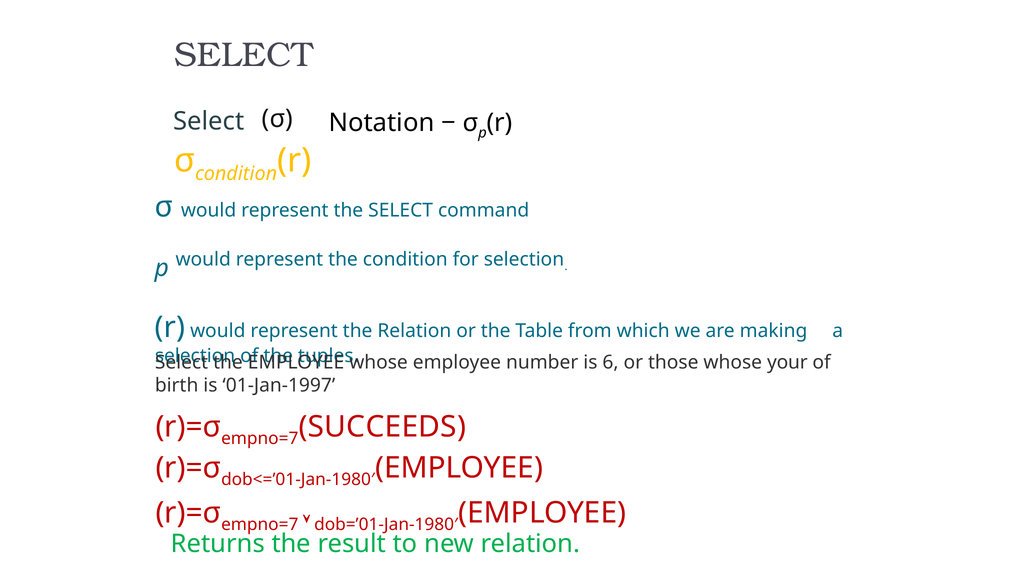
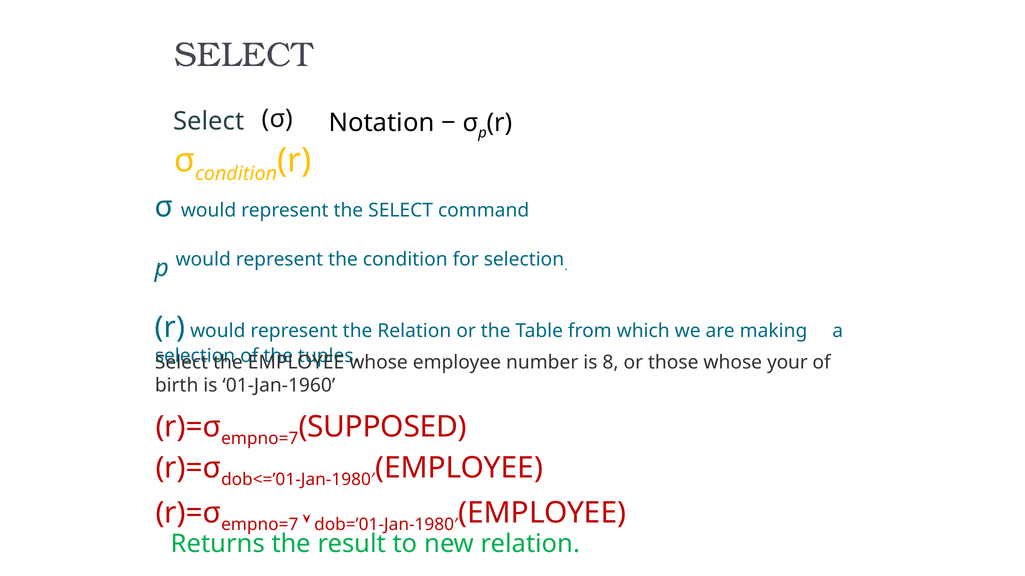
6: 6 -> 8
01-Jan-1997: 01-Jan-1997 -> 01-Jan-1960
SUCCEEDS: SUCCEEDS -> SUPPOSED
